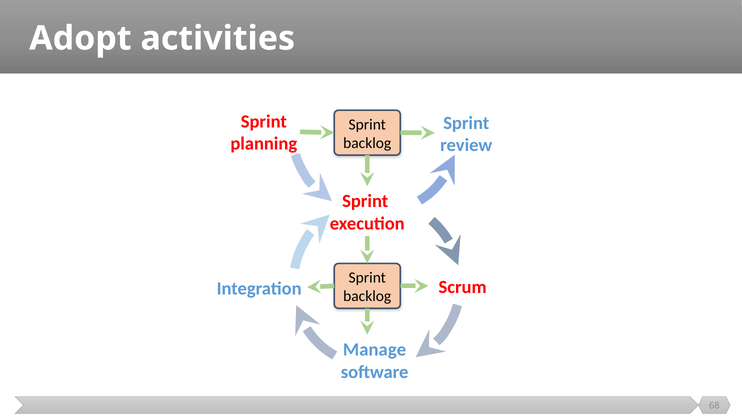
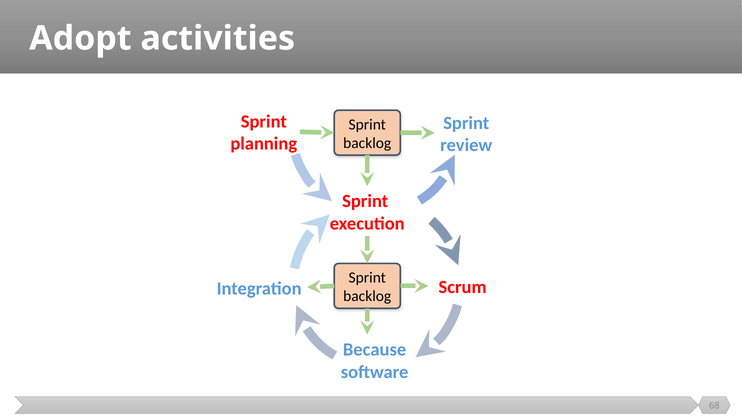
Manage: Manage -> Because
